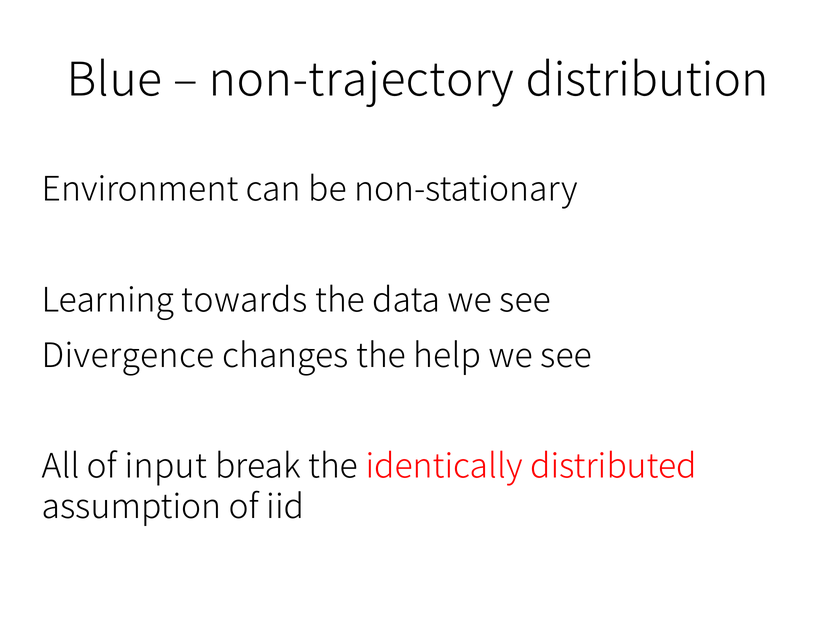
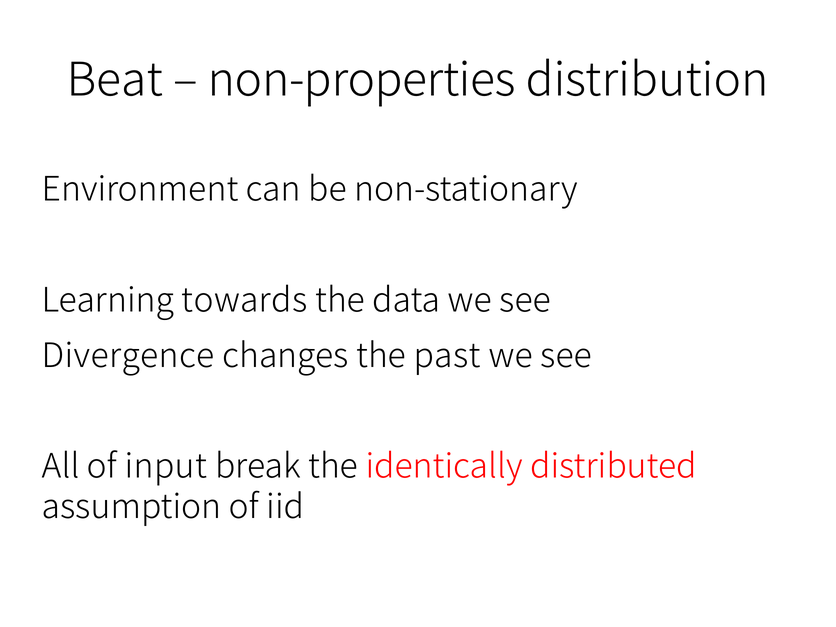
Blue: Blue -> Beat
non-trajectory: non-trajectory -> non-properties
help: help -> past
